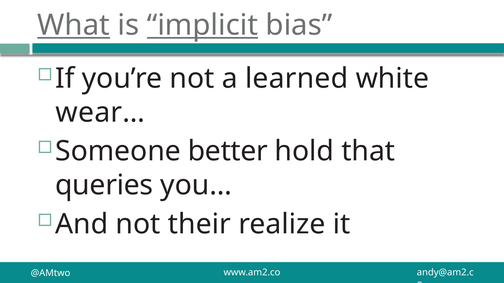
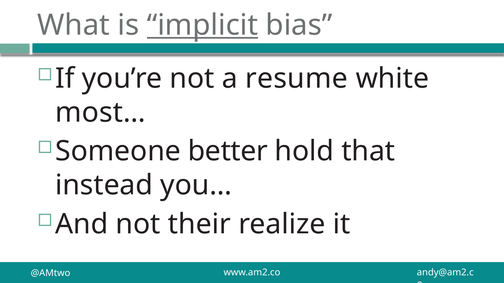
What underline: present -> none
learned: learned -> resume
wear…: wear… -> most…
queries: queries -> instead
